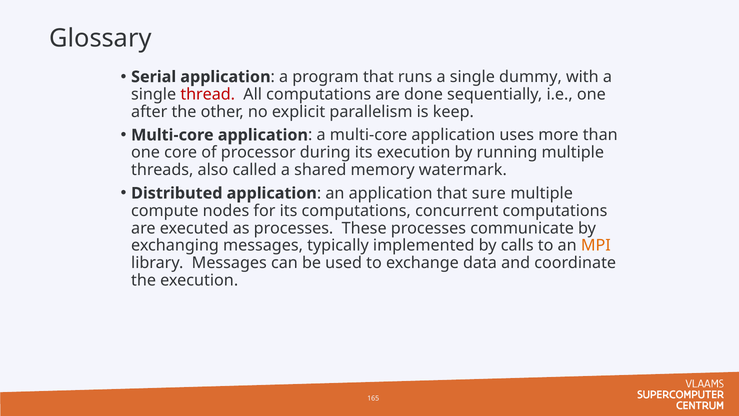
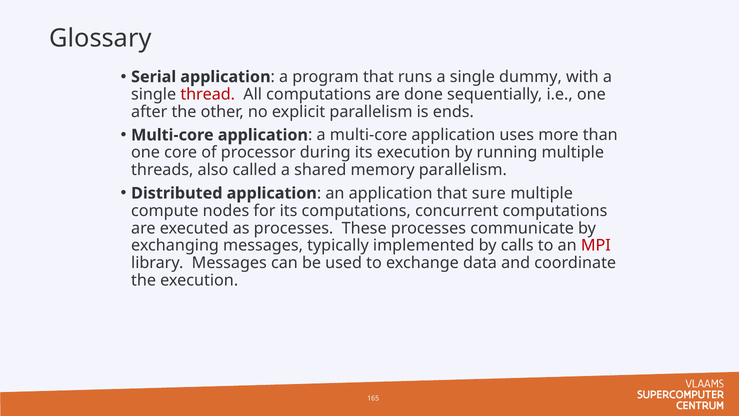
keep: keep -> ends
memory watermark: watermark -> parallelism
MPI colour: orange -> red
